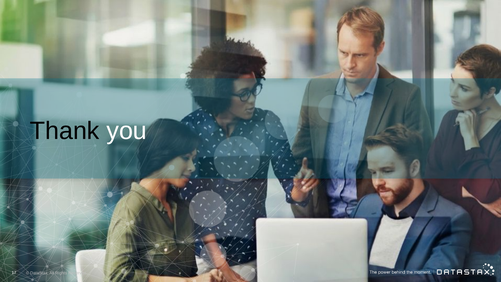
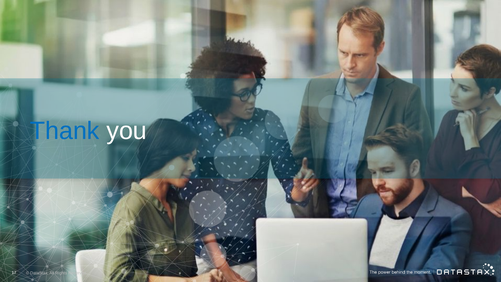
Thank colour: black -> blue
